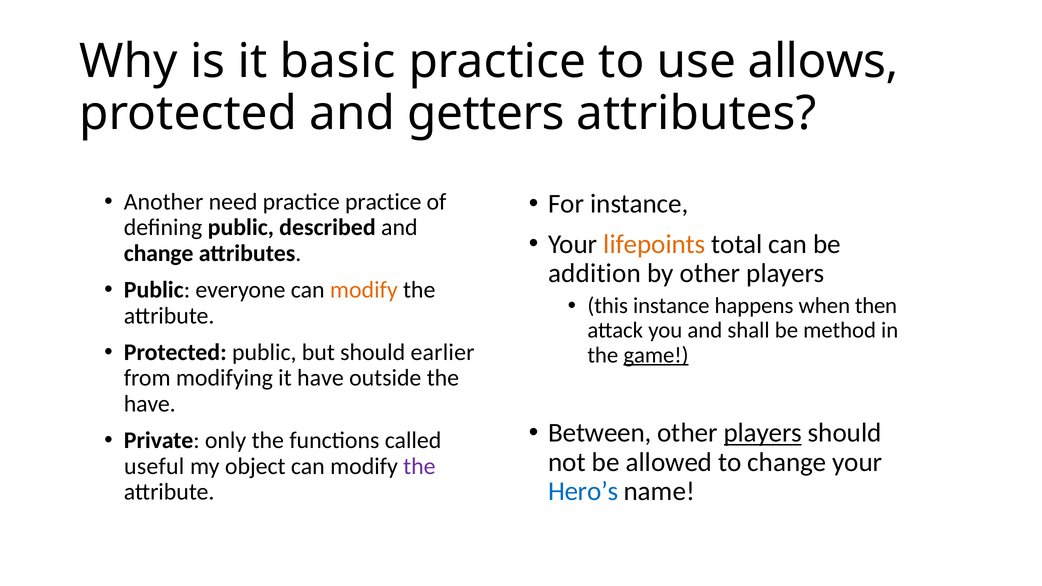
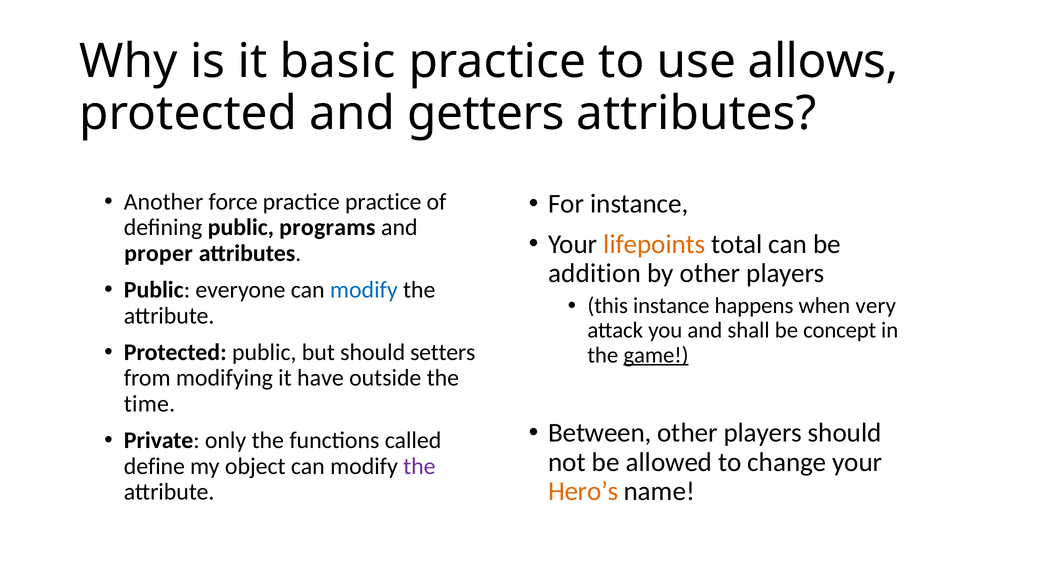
need: need -> force
described: described -> programs
change at (159, 253): change -> proper
modify at (364, 290) colour: orange -> blue
then: then -> very
method: method -> concept
earlier: earlier -> setters
have at (150, 404): have -> time
players at (763, 433) underline: present -> none
useful: useful -> define
Hero’s colour: blue -> orange
